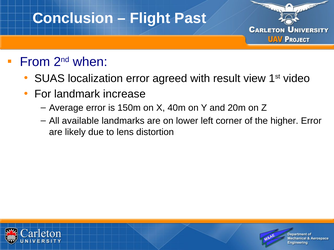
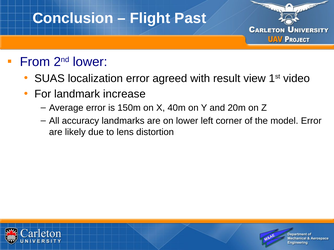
2nd when: when -> lower
available: available -> accuracy
higher: higher -> model
